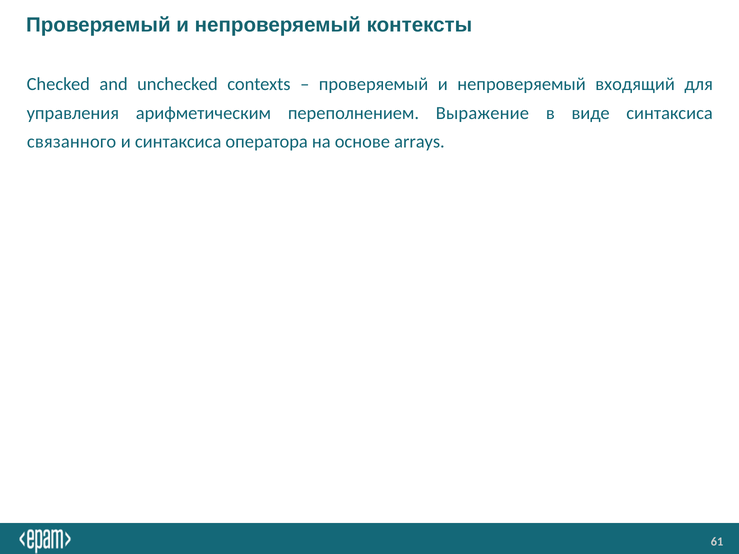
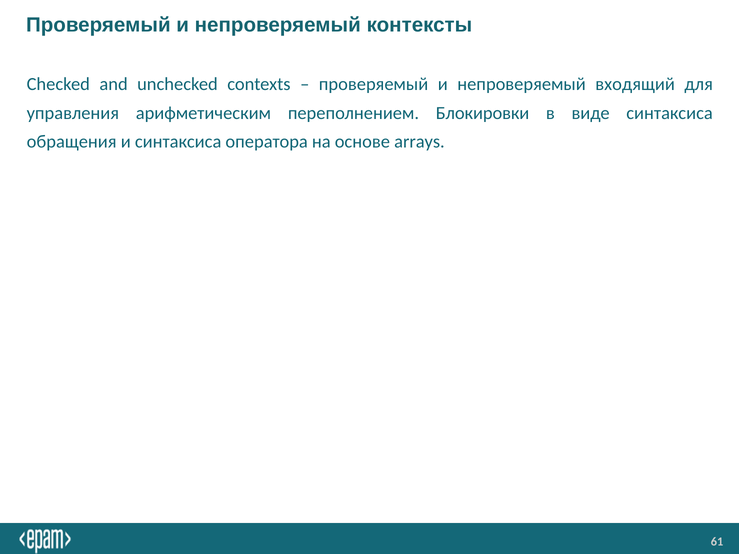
Выражение: Выражение -> Блокировки
связанного: связанного -> обращения
